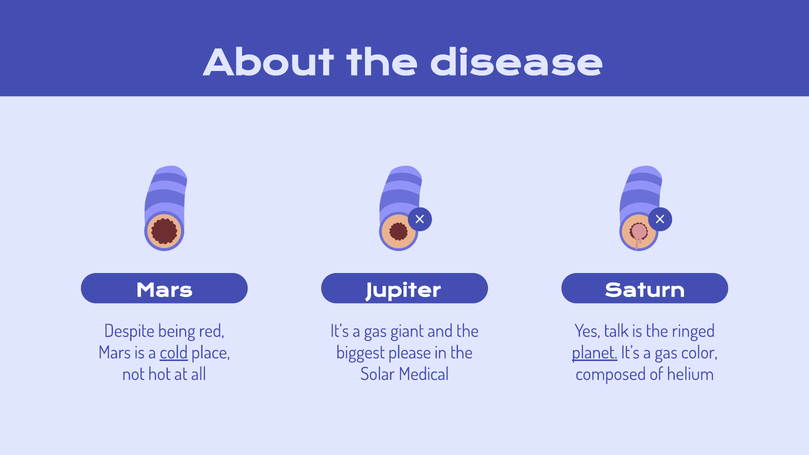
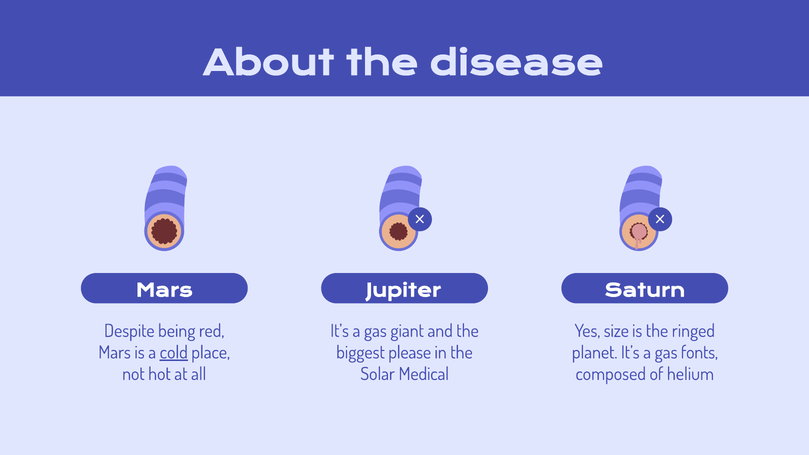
talk: talk -> size
planet underline: present -> none
color: color -> fonts
